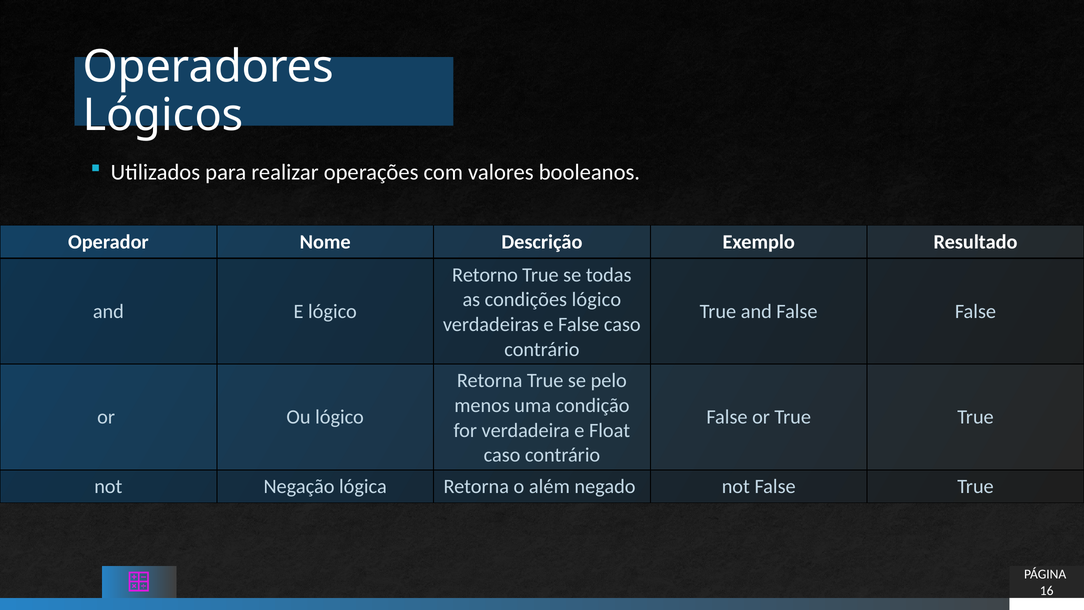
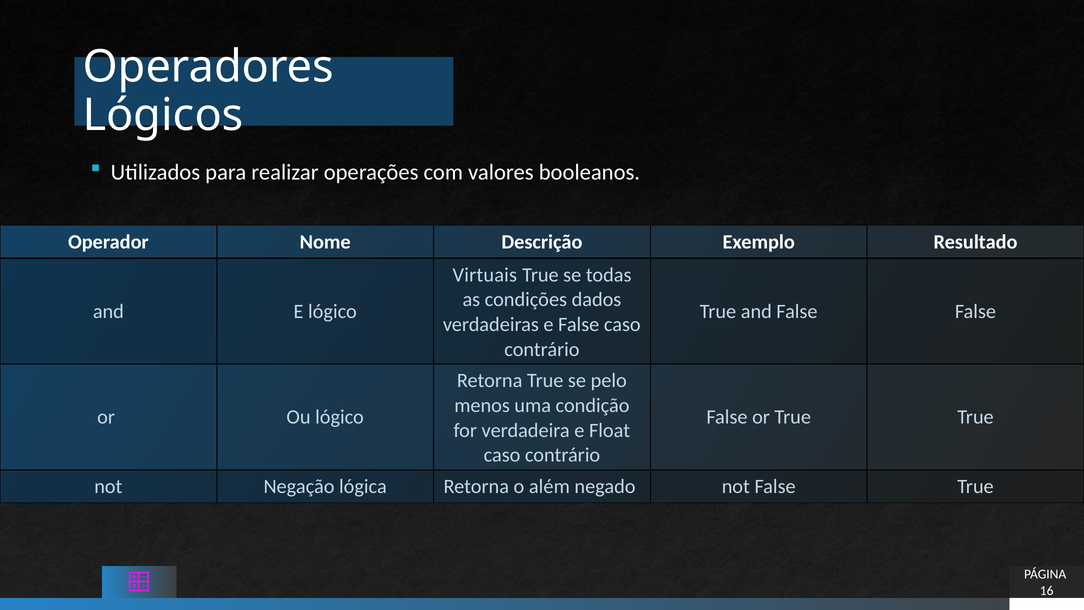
Retorno: Retorno -> Virtuais
condições lógico: lógico -> dados
